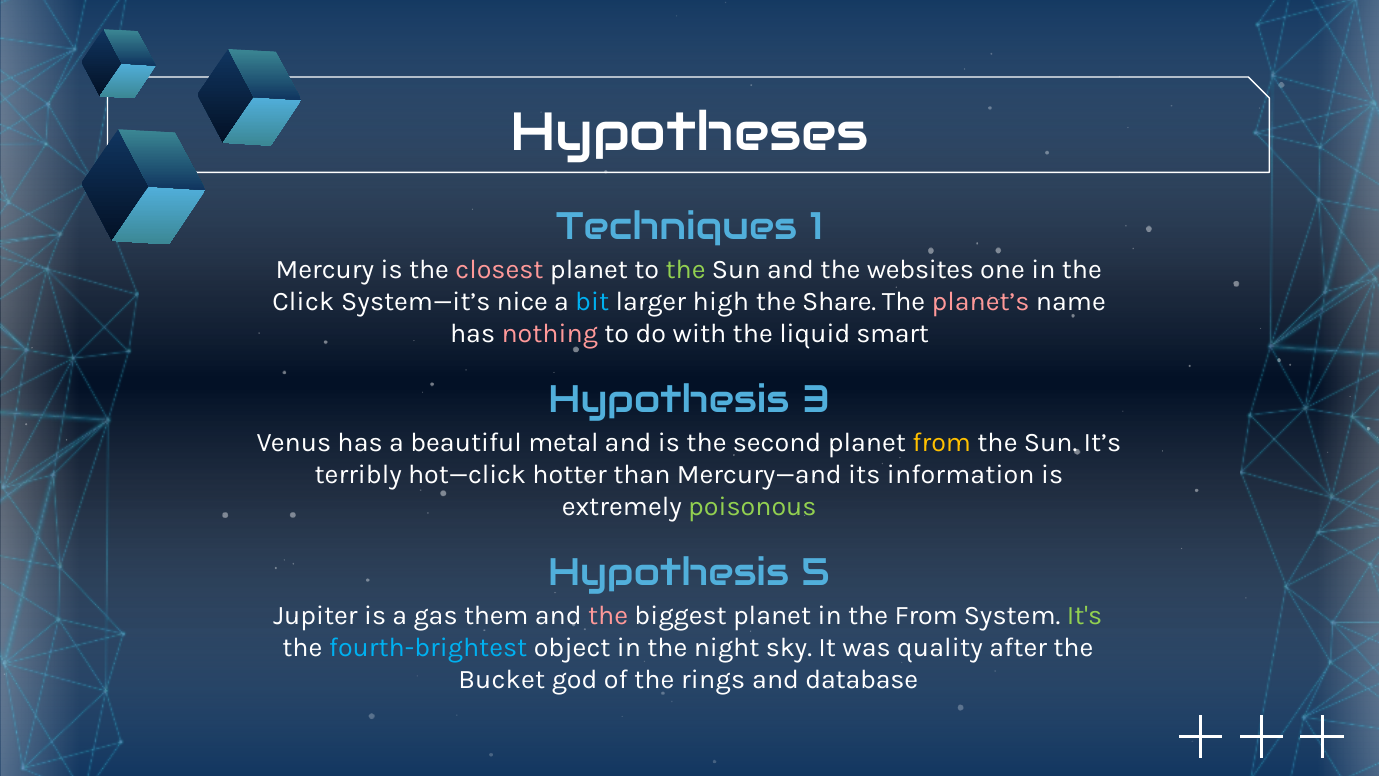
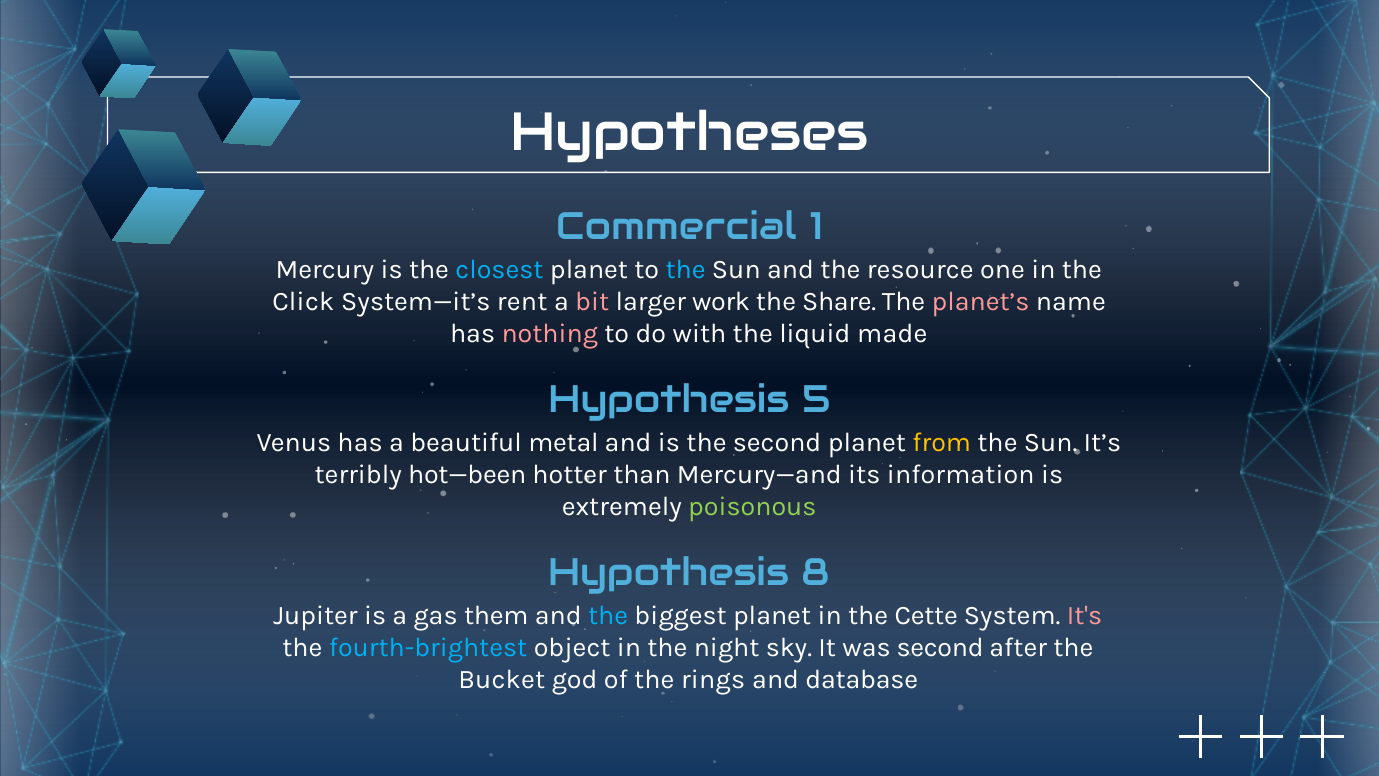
Techniques: Techniques -> Commercial
closest colour: pink -> light blue
the at (686, 270) colour: light green -> light blue
websites: websites -> resource
nice: nice -> rent
bit colour: light blue -> pink
high: high -> work
smart: smart -> made
3: 3 -> 5
hot—click: hot—click -> hot—been
5: 5 -> 8
the at (608, 615) colour: pink -> light blue
the From: From -> Cette
It's colour: light green -> pink
was quality: quality -> second
